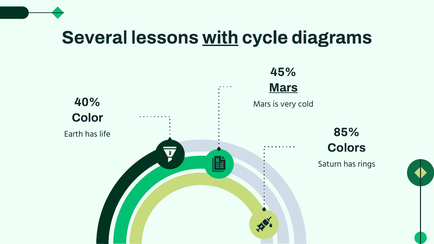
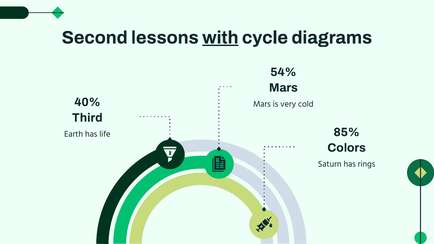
Several: Several -> Second
45%: 45% -> 54%
Mars at (283, 88) underline: present -> none
Color: Color -> Third
